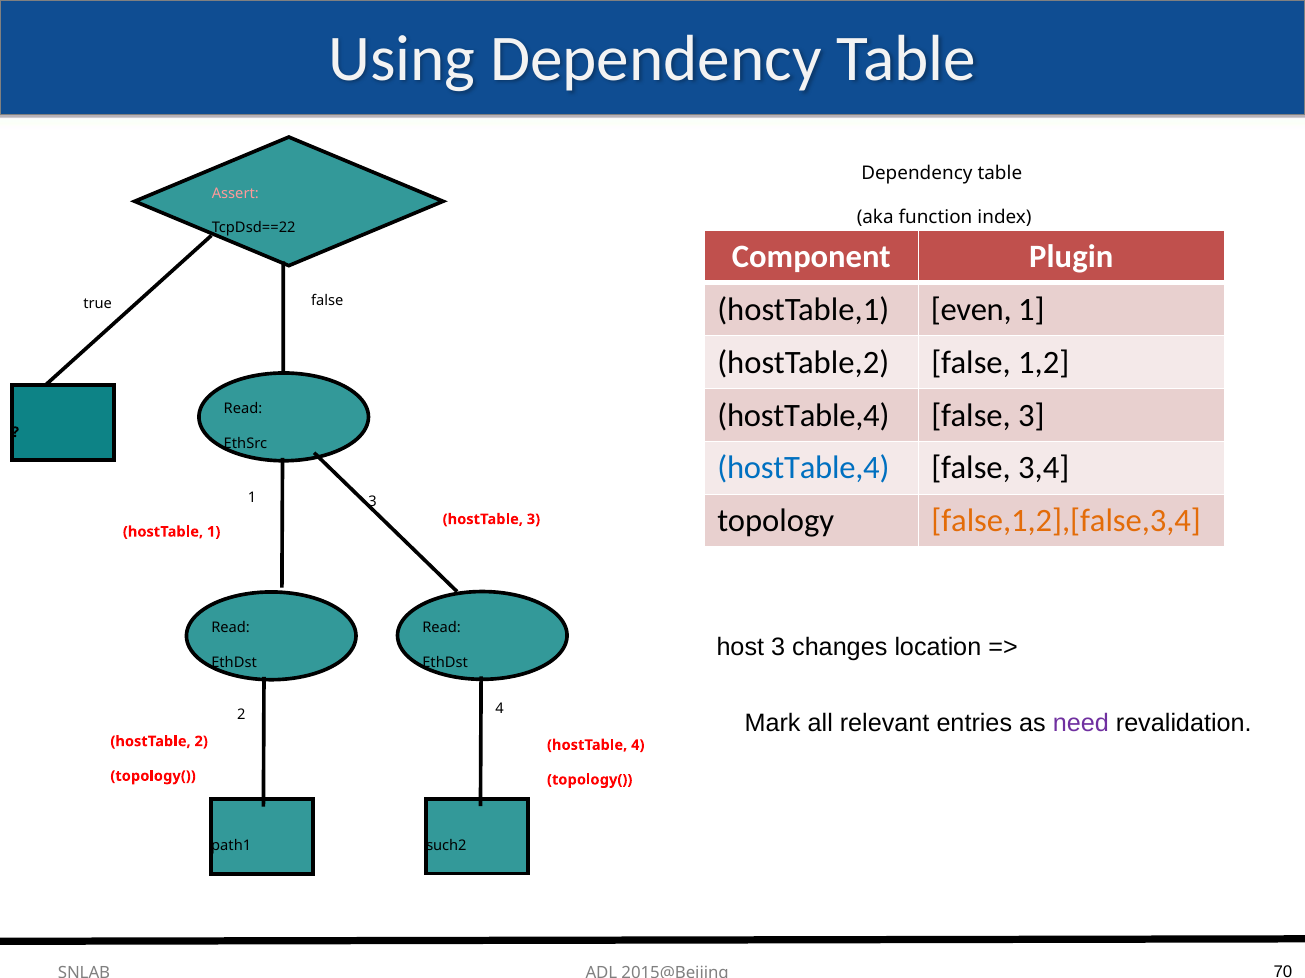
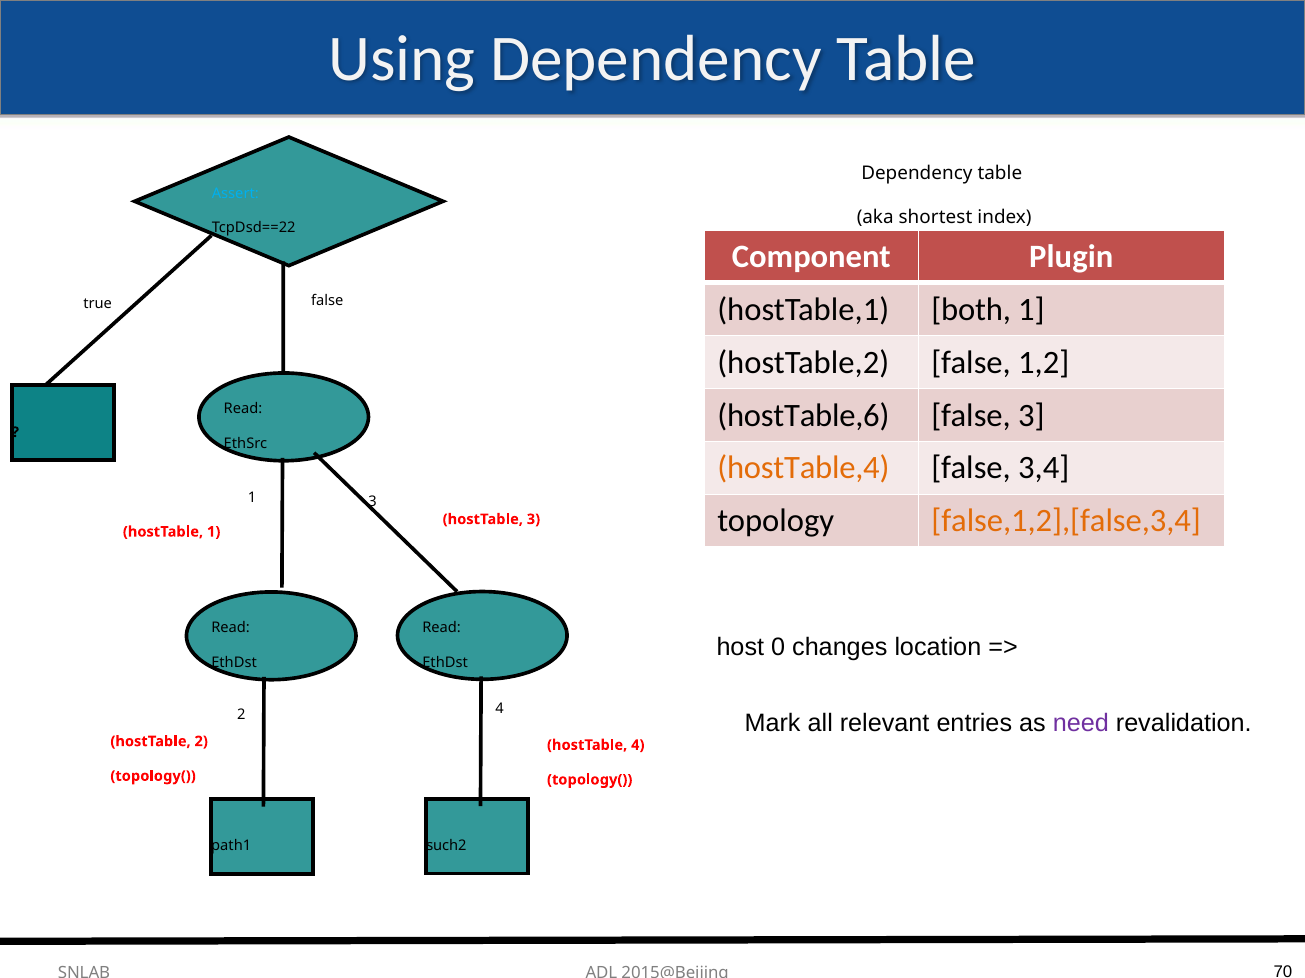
Assert colour: pink -> light blue
function: function -> shortest
even: even -> both
hostTable,4 at (803, 416): hostTable,4 -> hostTable,6
hostTable,4 at (803, 469) colour: blue -> orange
host 3: 3 -> 0
